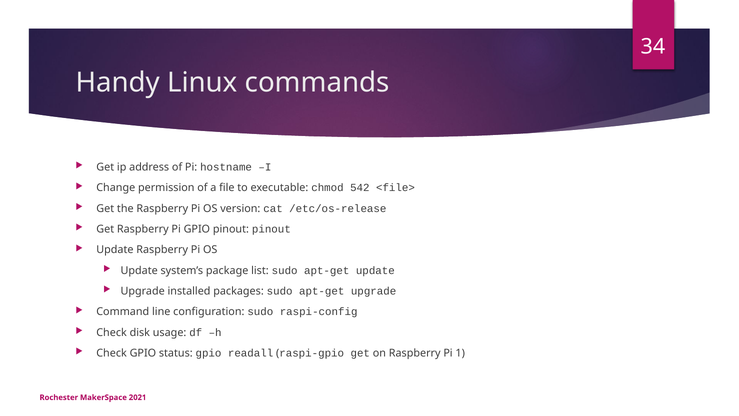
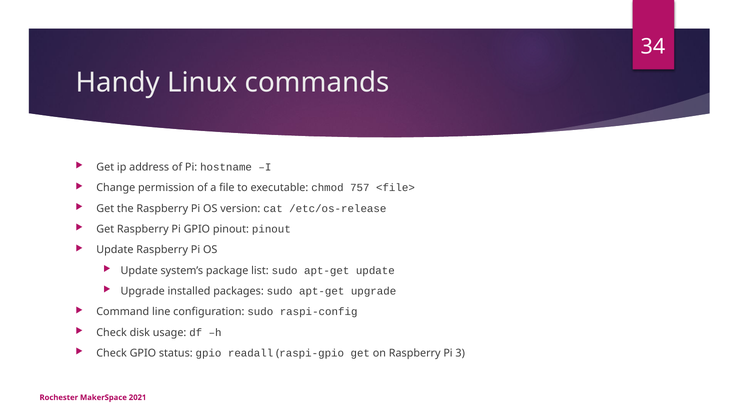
542: 542 -> 757
1: 1 -> 3
